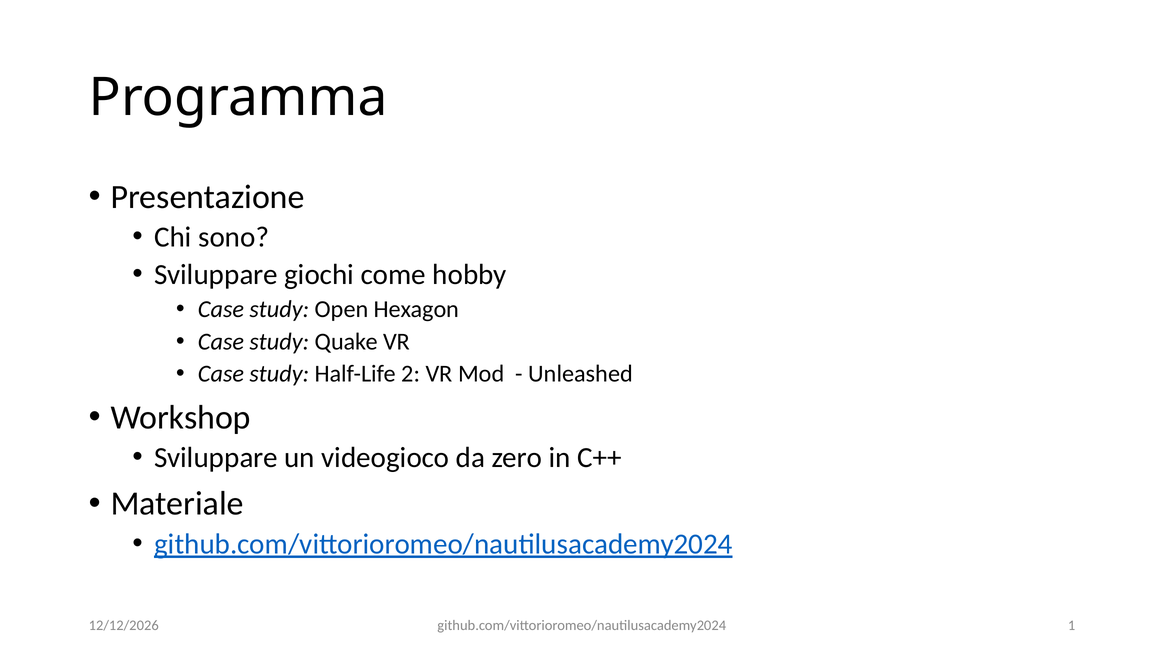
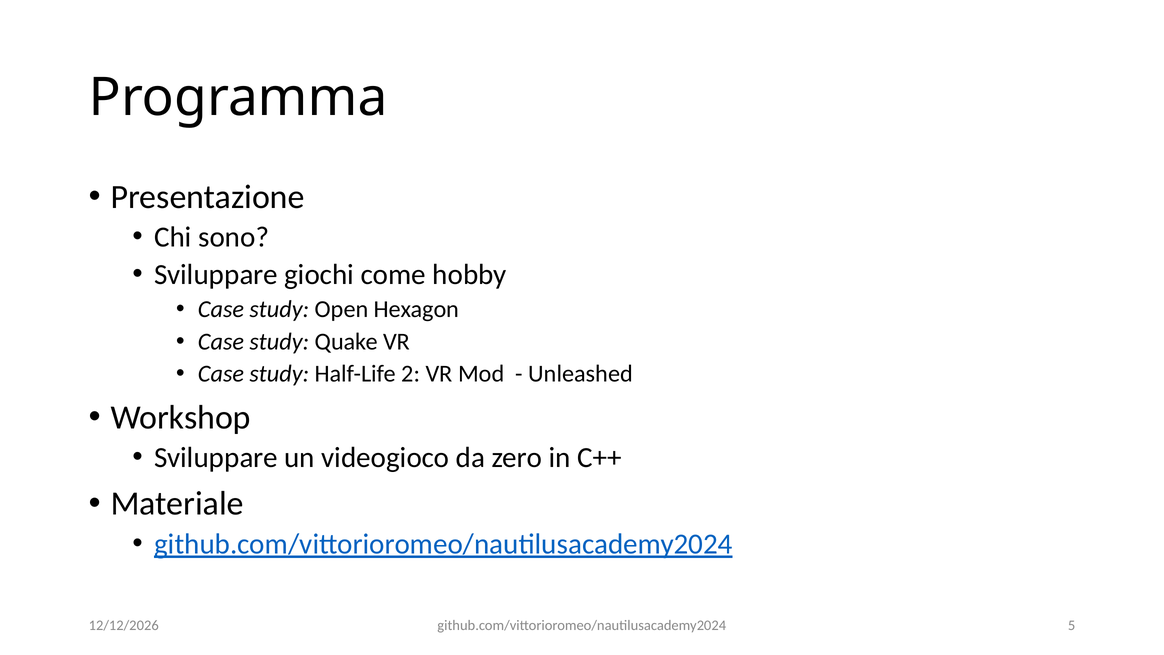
1: 1 -> 5
